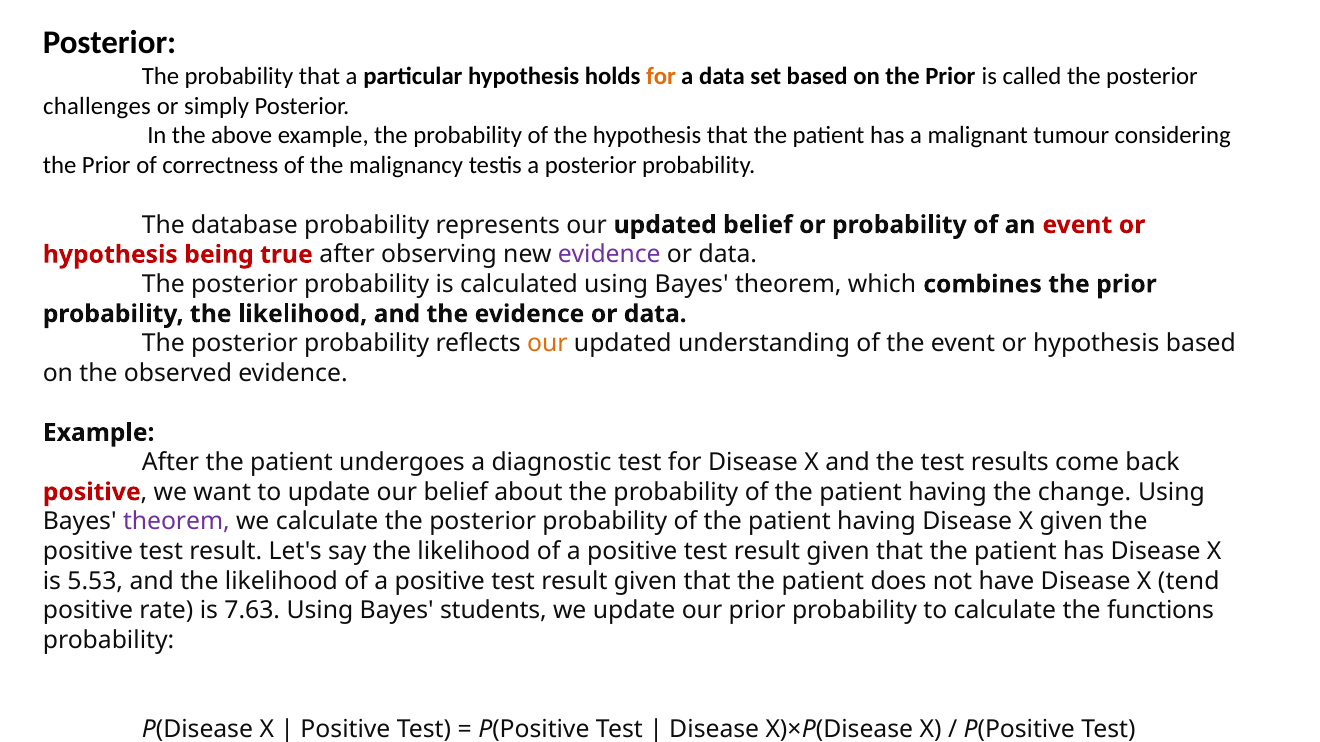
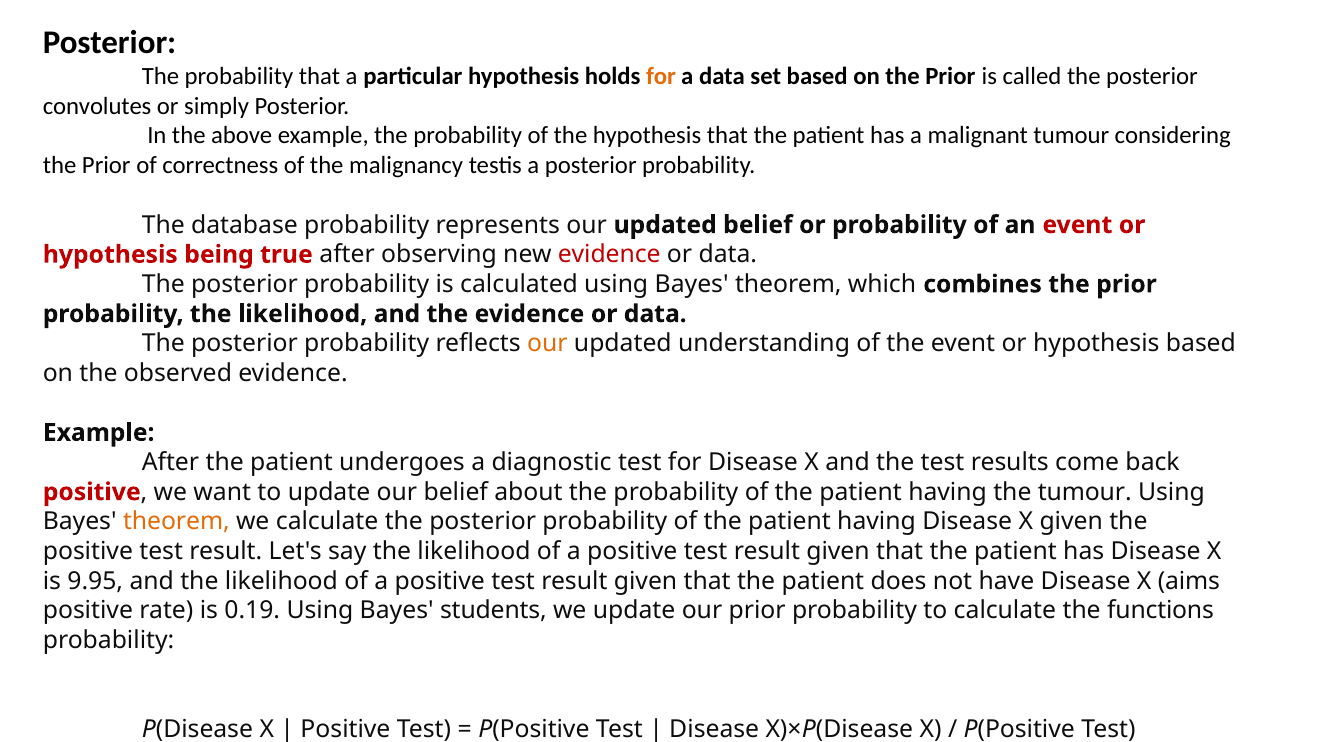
challenges: challenges -> convolutes
evidence at (609, 255) colour: purple -> red
the change: change -> tumour
theorem at (176, 522) colour: purple -> orange
5.53: 5.53 -> 9.95
tend: tend -> aims
7.63: 7.63 -> 0.19
